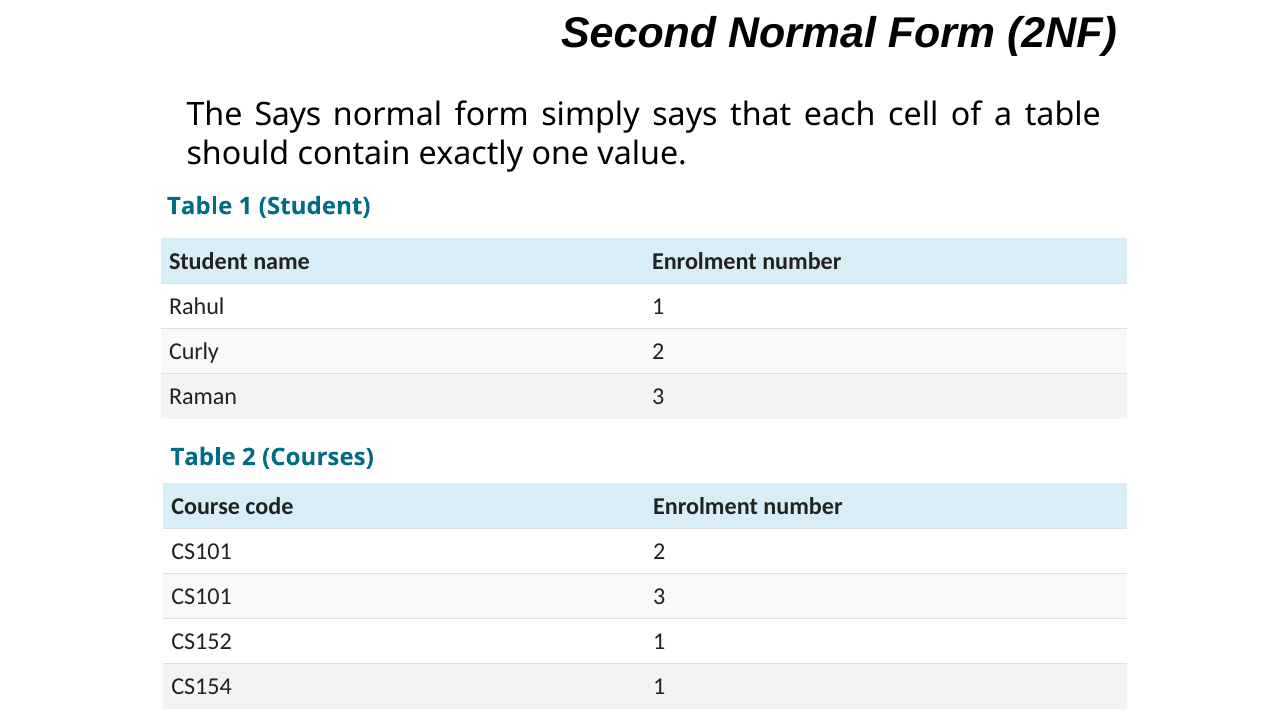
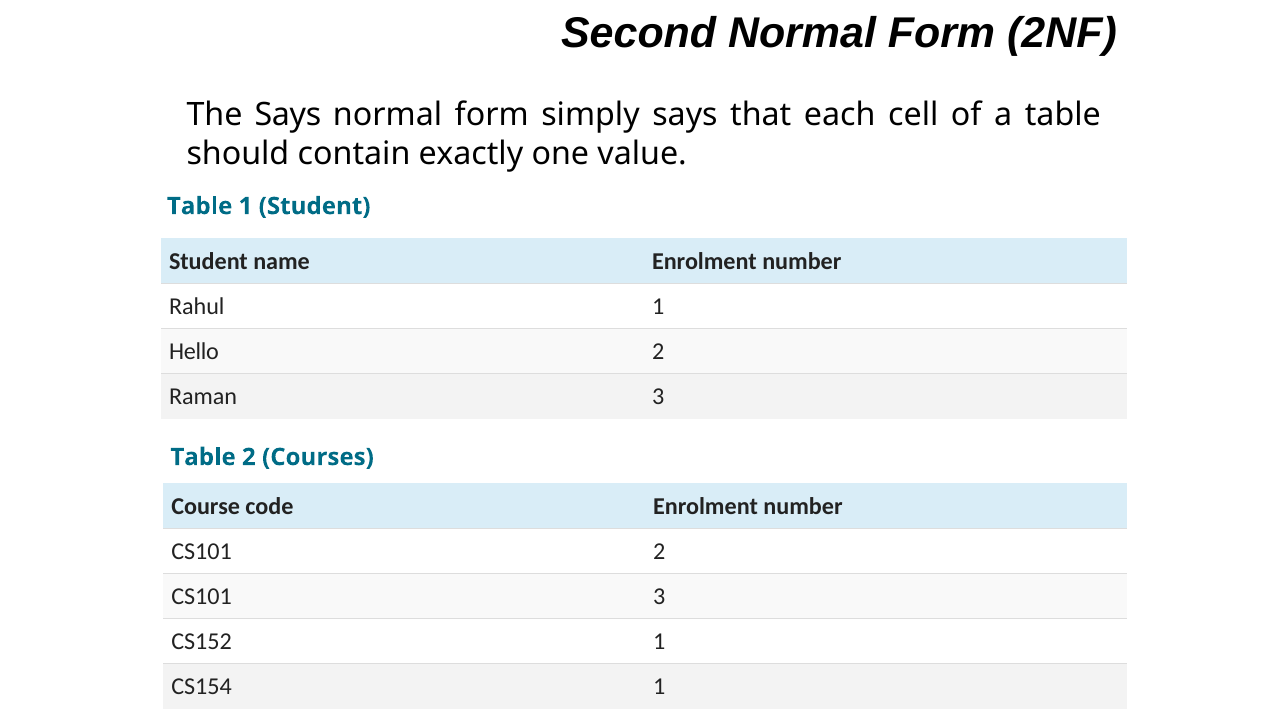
Curly: Curly -> Hello
